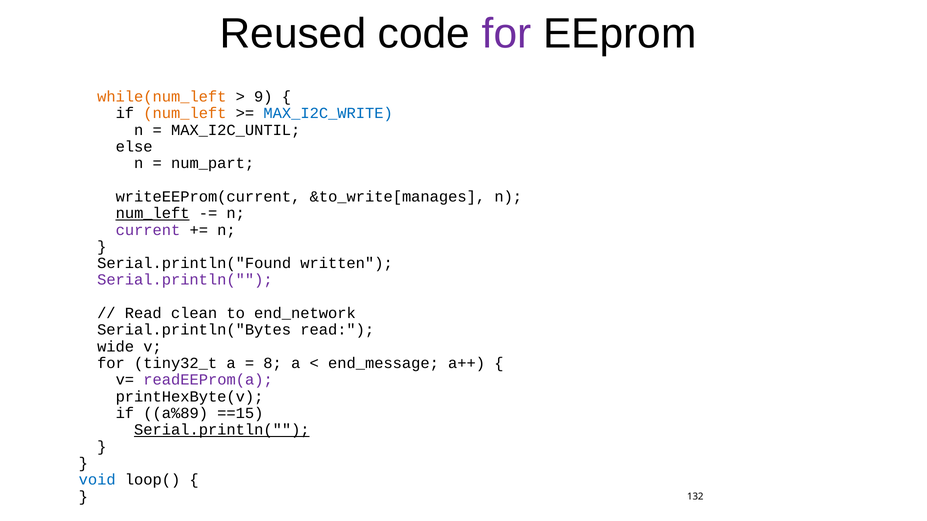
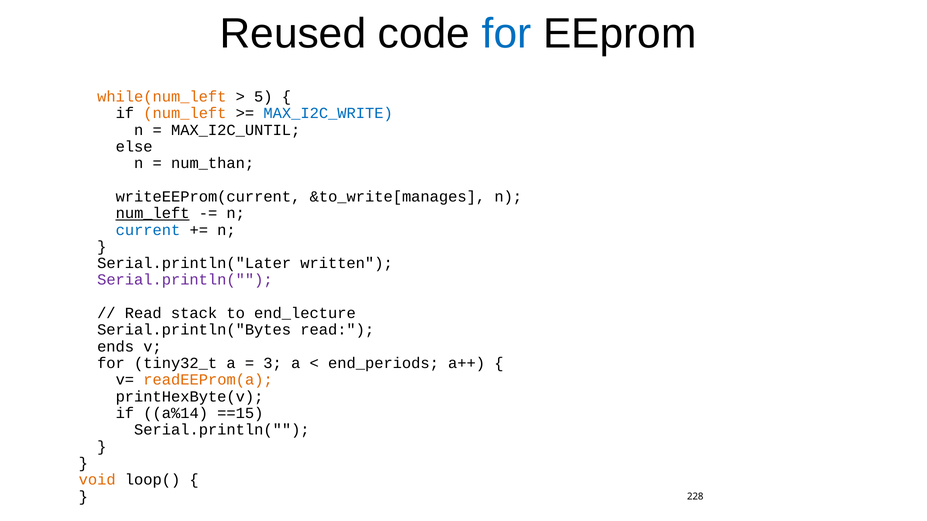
for at (507, 34) colour: purple -> blue
9: 9 -> 5
num_part: num_part -> num_than
current colour: purple -> blue
Serial.println("Found: Serial.println("Found -> Serial.println("Later
clean: clean -> stack
end_network: end_network -> end_lecture
wide: wide -> ends
8: 8 -> 3
end_message: end_message -> end_periods
readEEProm(a colour: purple -> orange
a%89: a%89 -> a%14
Serial.println( at (222, 430) underline: present -> none
void colour: blue -> orange
132: 132 -> 228
